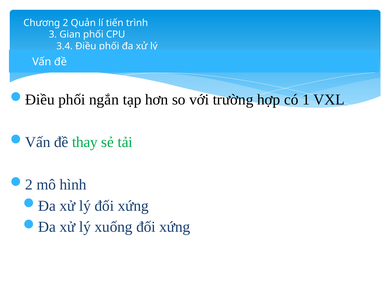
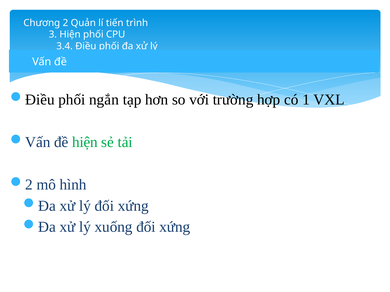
3 Gian: Gian -> Hiện
đề thay: thay -> hiện
